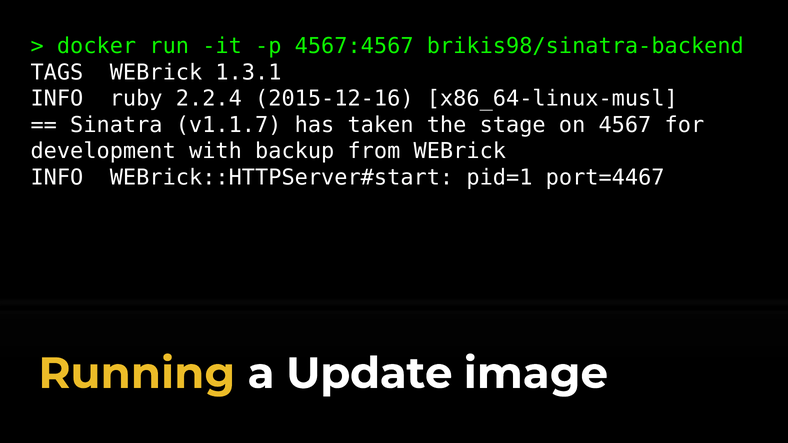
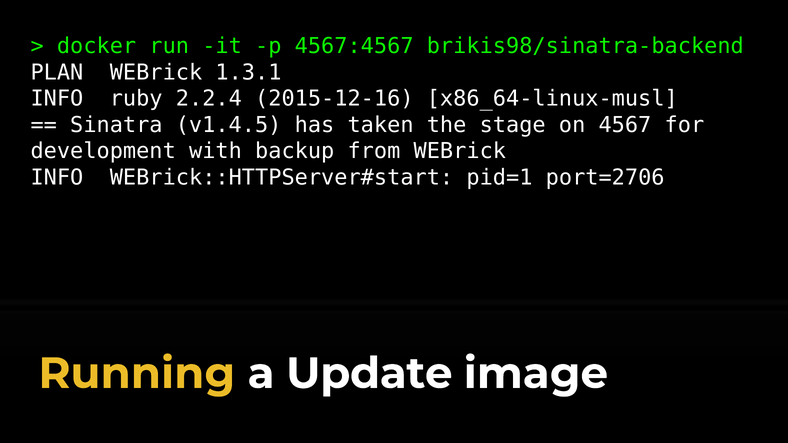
TAGS: TAGS -> PLAN
v1.1.7: v1.1.7 -> v1.4.5
port=4467: port=4467 -> port=2706
